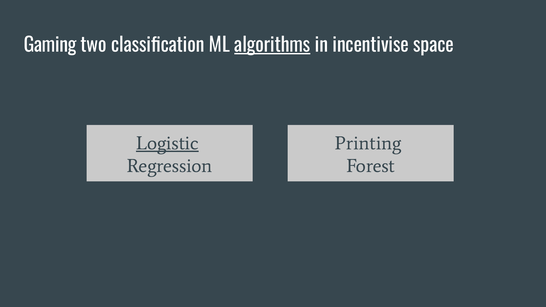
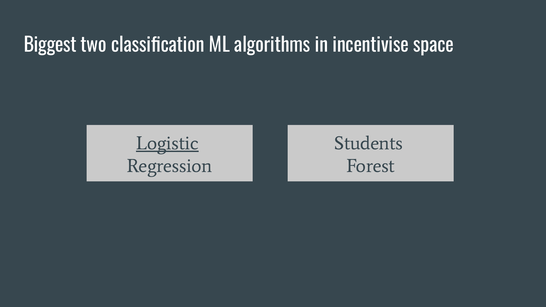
Gaming: Gaming -> Biggest
algorithms underline: present -> none
Printing: Printing -> Students
